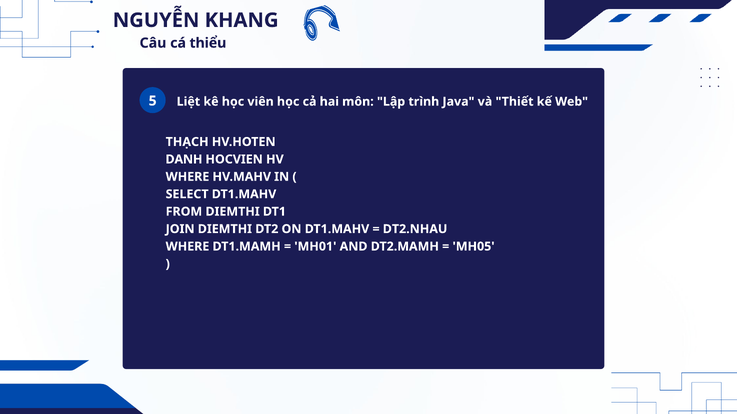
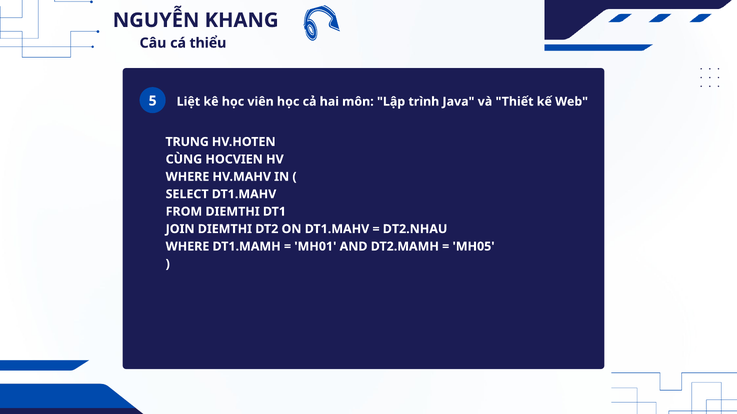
THẠCH: THẠCH -> TRUNG
DANH: DANH -> CÙNG
